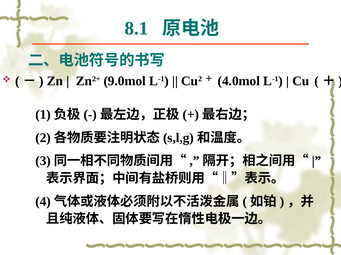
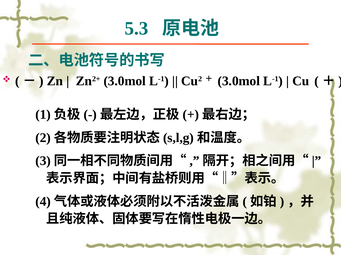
8.1: 8.1 -> 5.3
Zn2+ 9.0mol: 9.0mol -> 3.0mol
4.0mol at (239, 81): 4.0mol -> 3.0mol
